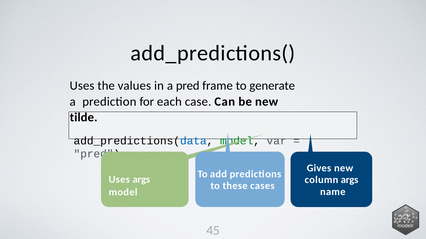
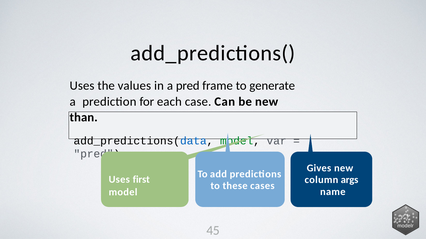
tilde: tilde -> than
Uses args: args -> first
